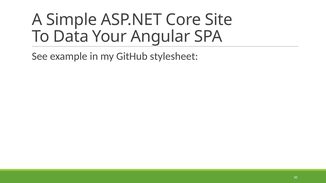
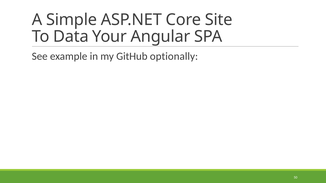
stylesheet: stylesheet -> optionally
